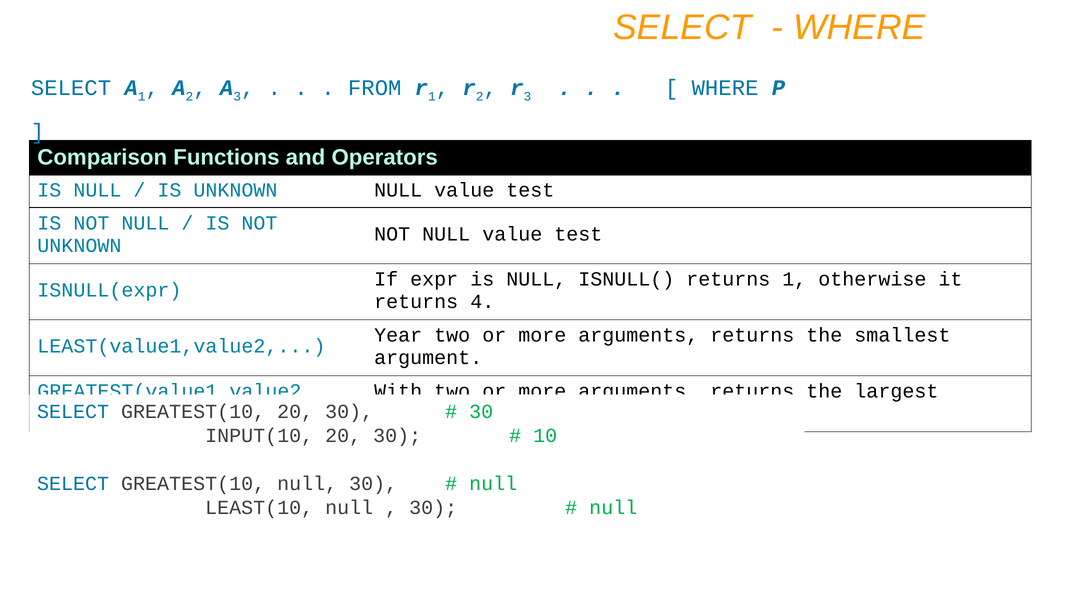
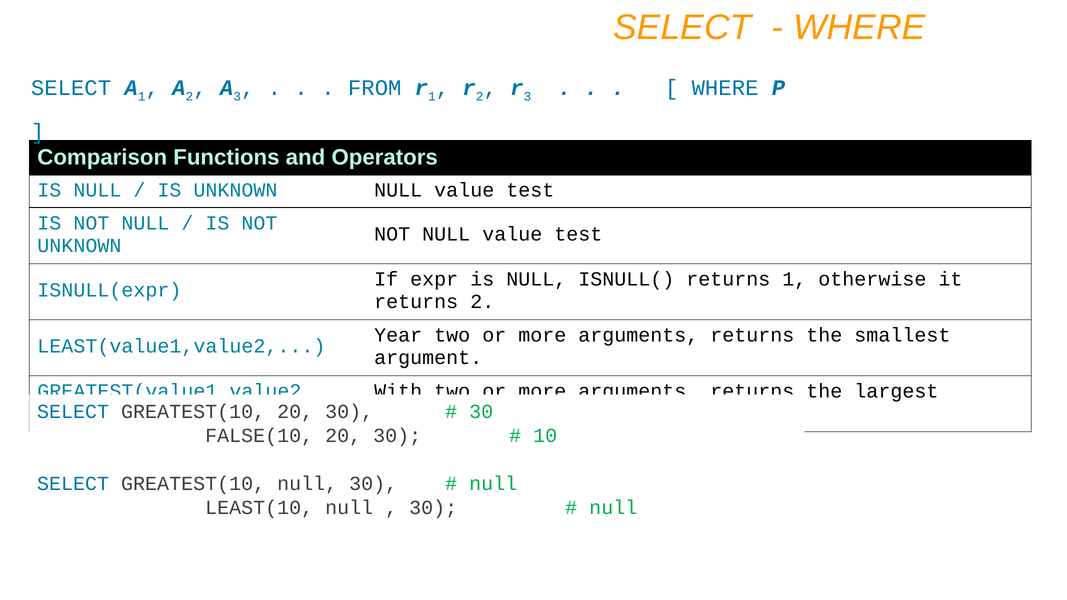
returns 4: 4 -> 2
INPUT(10: INPUT(10 -> FALSE(10
